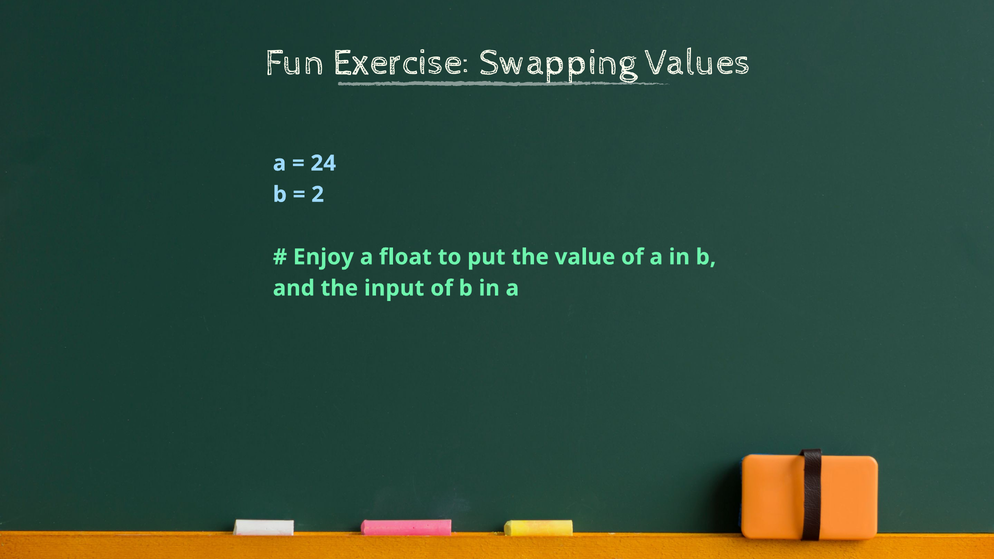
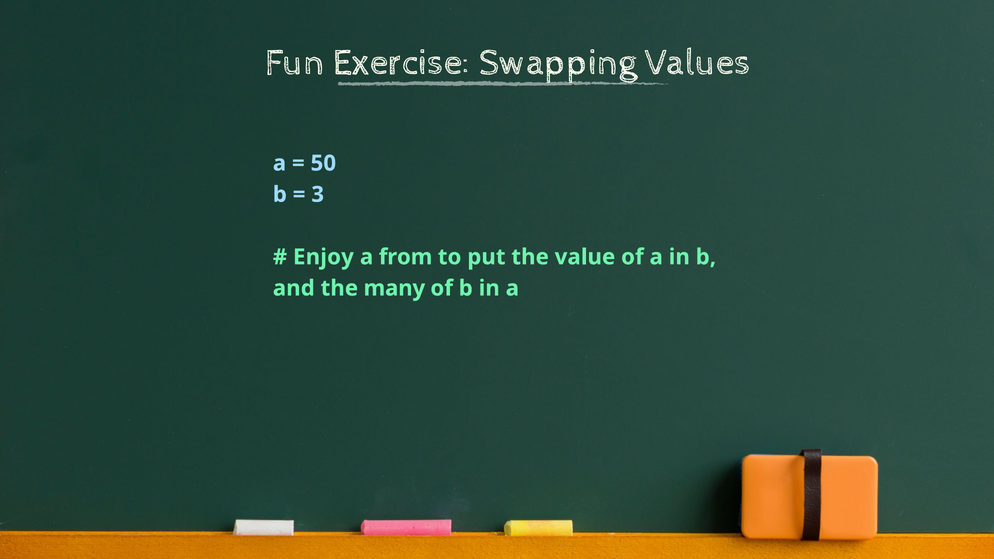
24: 24 -> 50
2: 2 -> 3
float: float -> from
input: input -> many
